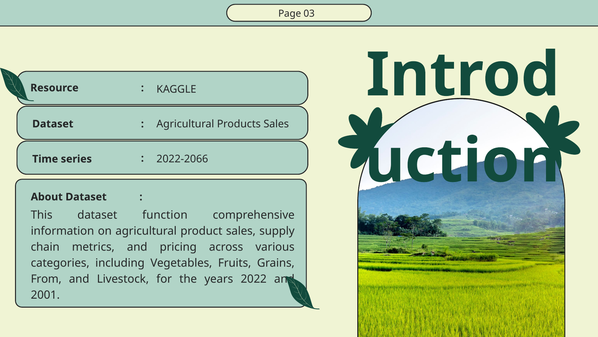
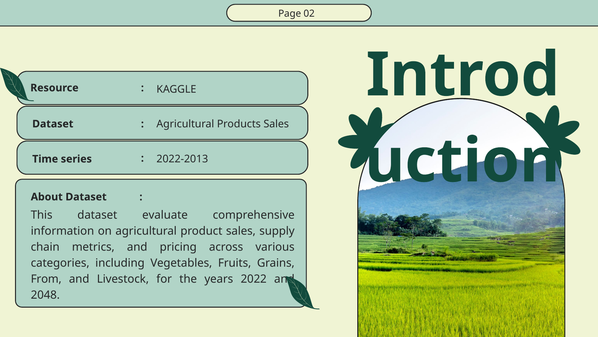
03: 03 -> 02
2022-2066: 2022-2066 -> 2022-2013
function: function -> evaluate
2001: 2001 -> 2048
